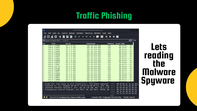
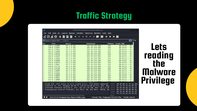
Phishing: Phishing -> Strategy
Spyware: Spyware -> Privilege
